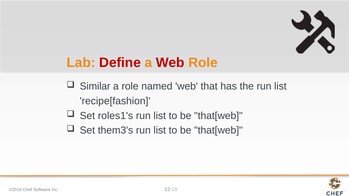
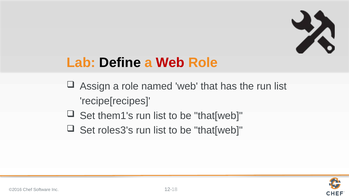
Define colour: red -> black
Similar: Similar -> Assign
recipe[fashion: recipe[fashion -> recipe[recipes
roles1's: roles1's -> them1's
them3's: them3's -> roles3's
